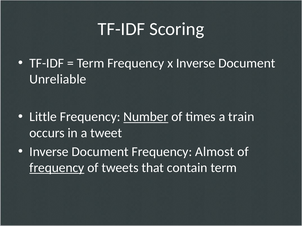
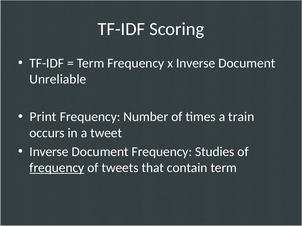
Little: Little -> Print
Number underline: present -> none
Almost: Almost -> Studies
